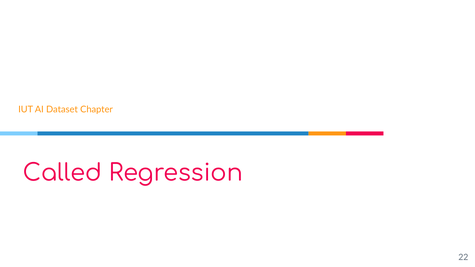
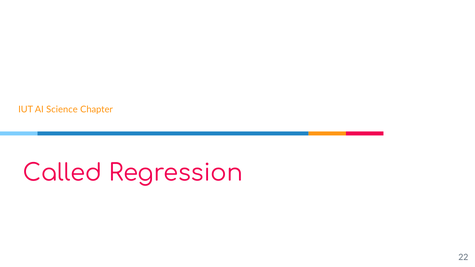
Dataset: Dataset -> Science
